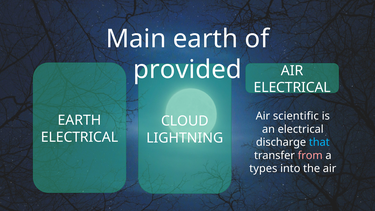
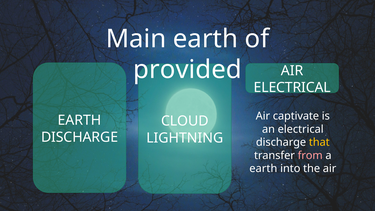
scientific: scientific -> captivate
ELECTRICAL at (80, 137): ELECTRICAL -> DISCHARGE
that colour: light blue -> yellow
types at (263, 169): types -> earth
